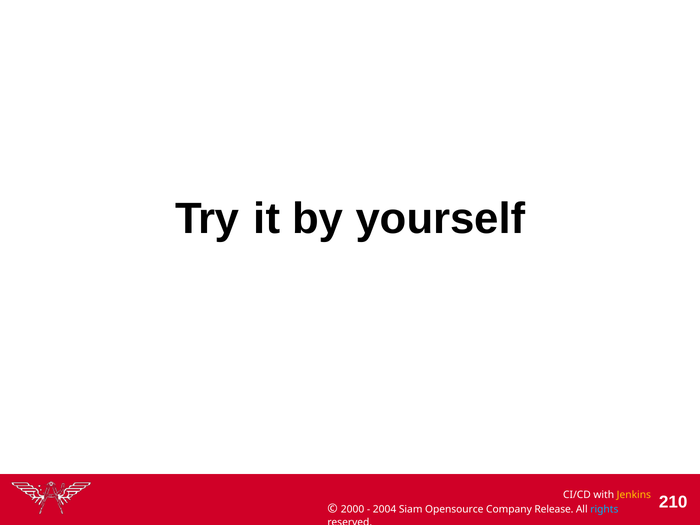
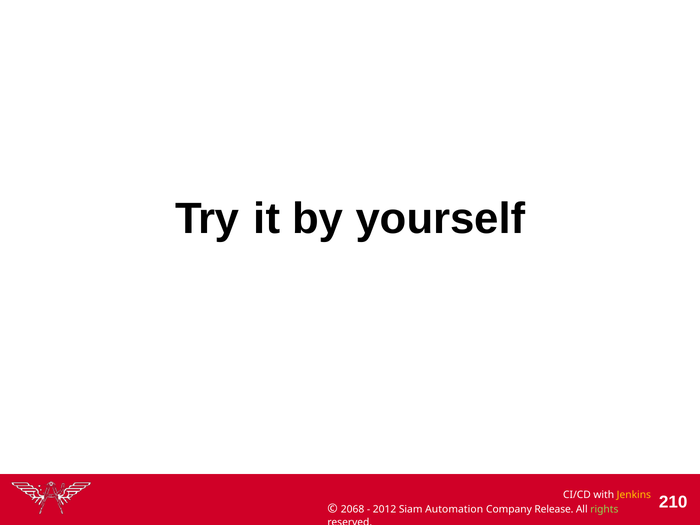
2000: 2000 -> 2068
2004: 2004 -> 2012
Opensource: Opensource -> Automation
rights colour: light blue -> light green
